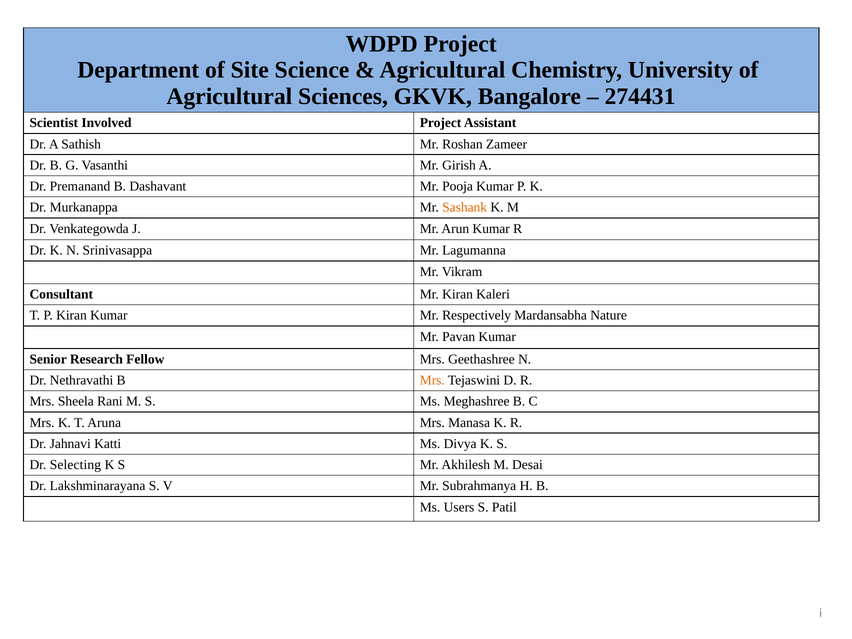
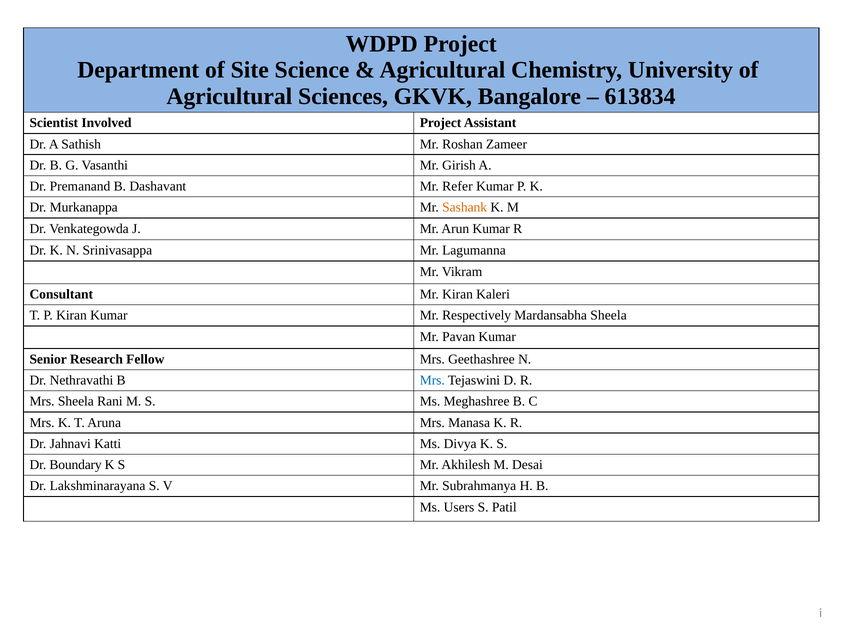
274431: 274431 -> 613834
Pooja: Pooja -> Refer
Mardansabha Nature: Nature -> Sheela
Mrs at (432, 380) colour: orange -> blue
Selecting: Selecting -> Boundary
